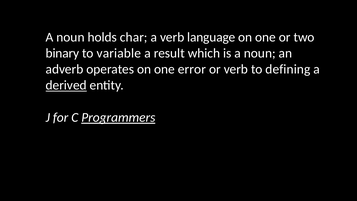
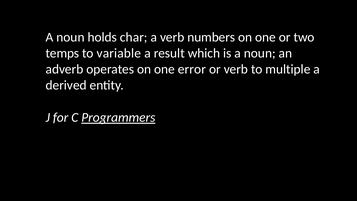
language: language -> numbers
binary: binary -> temps
defining: defining -> multiple
derived underline: present -> none
